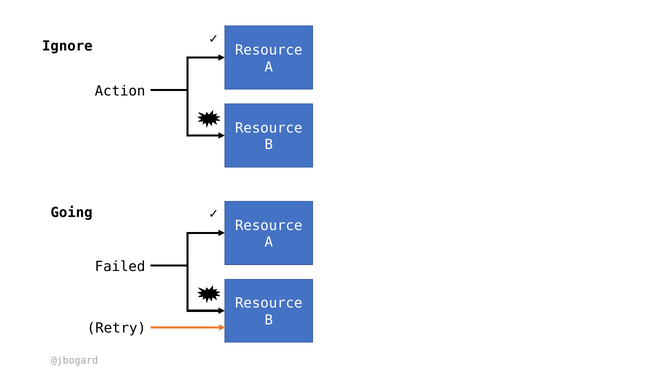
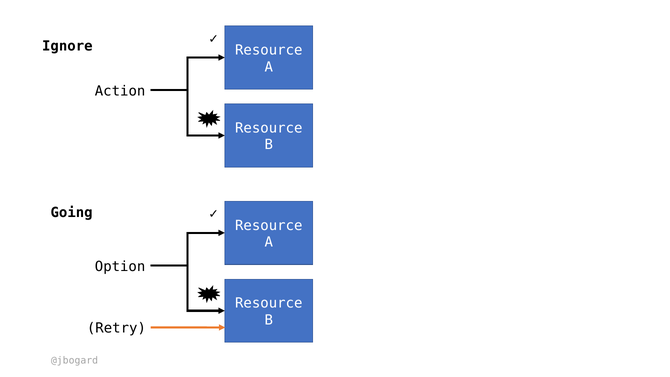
Failed: Failed -> Option
